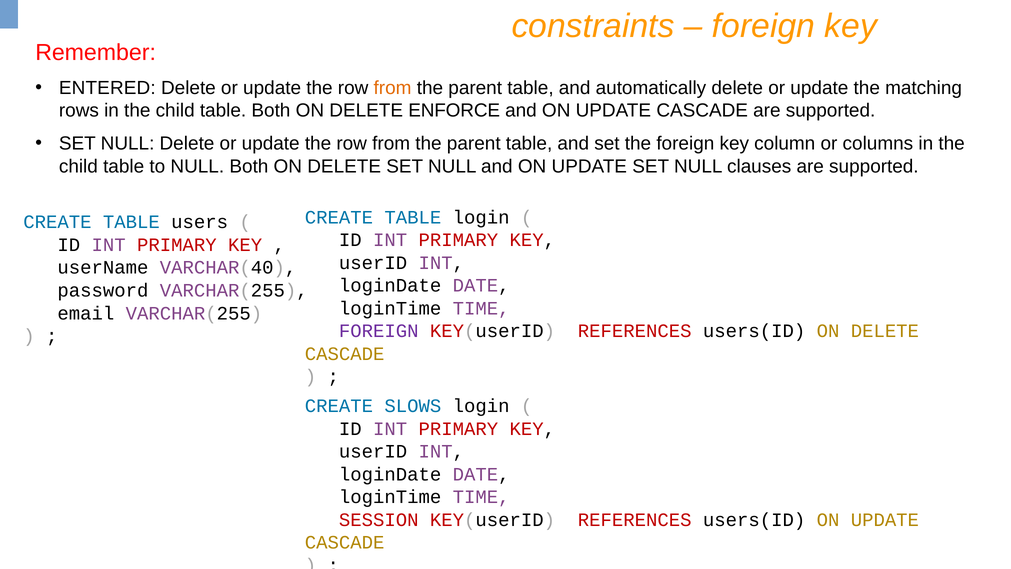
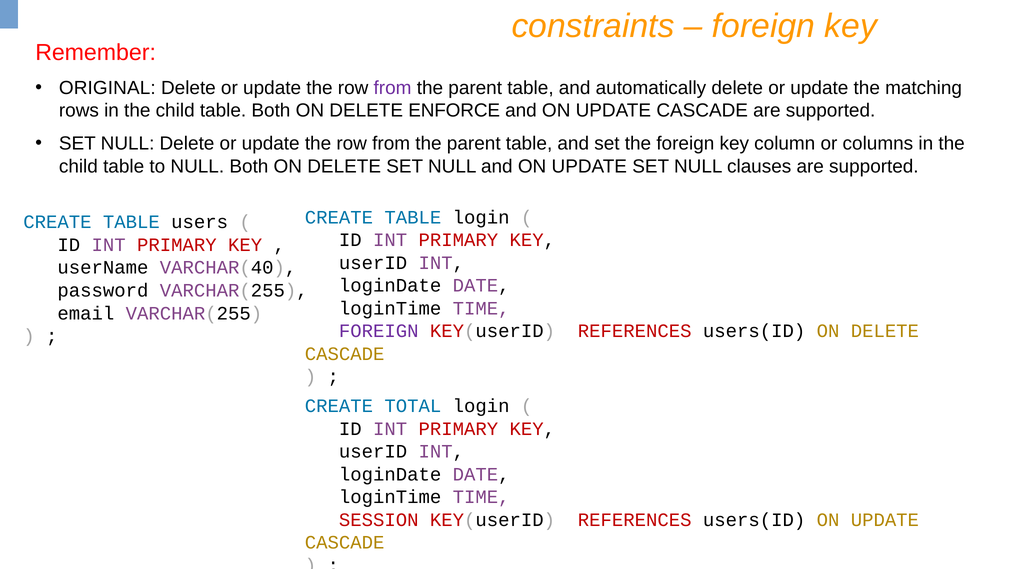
ENTERED: ENTERED -> ORIGINAL
from at (393, 88) colour: orange -> purple
SLOWS: SLOWS -> TOTAL
